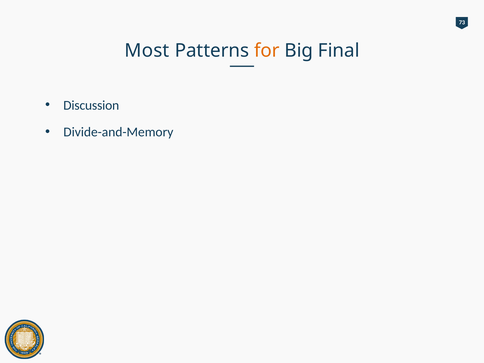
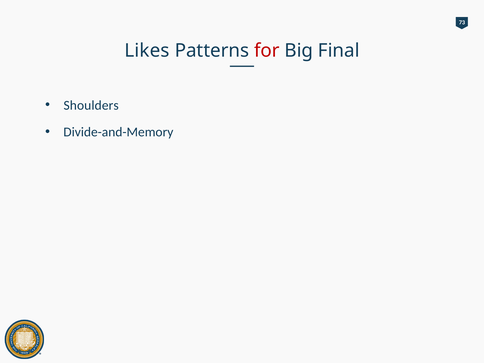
Most: Most -> Likes
for colour: orange -> red
Discussion: Discussion -> Shoulders
